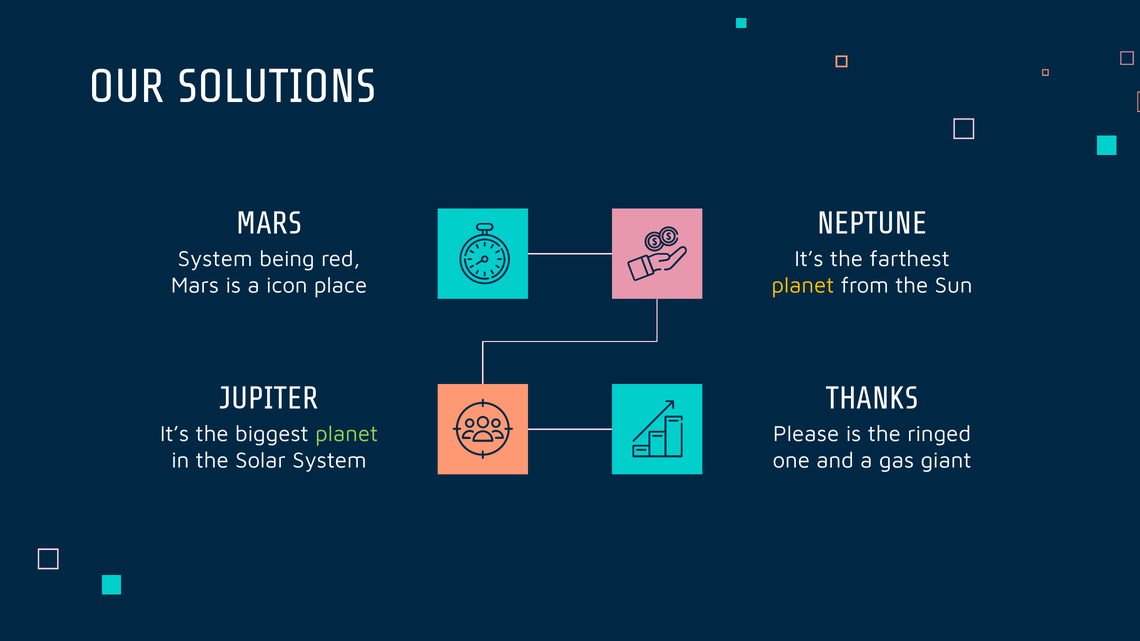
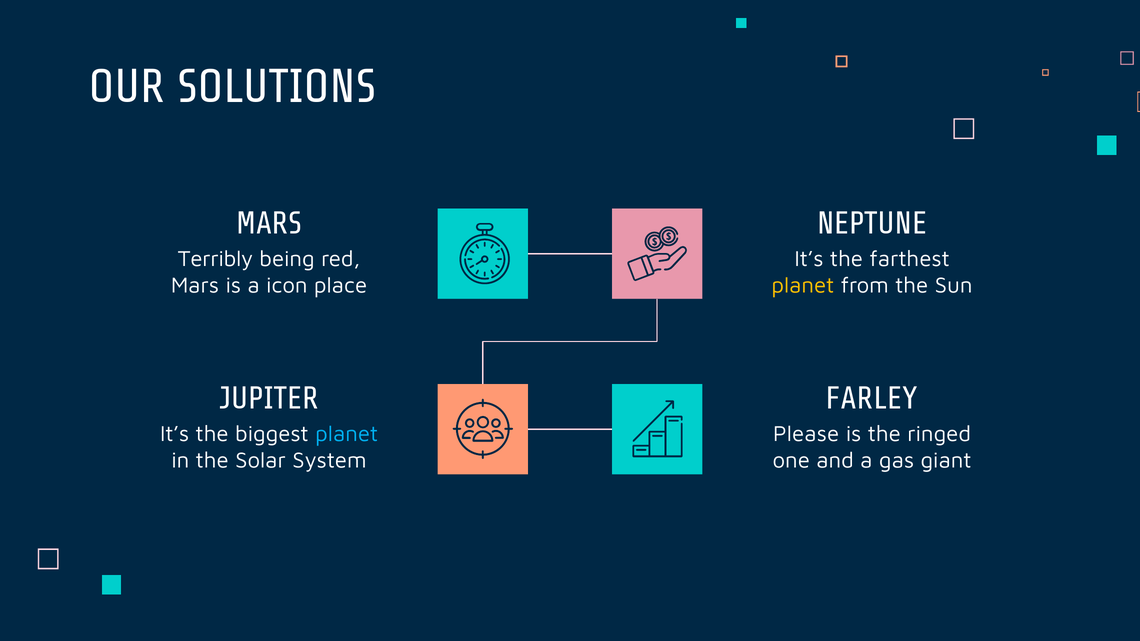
System at (215, 259): System -> Terribly
THANKS: THANKS -> FARLEY
planet at (347, 434) colour: light green -> light blue
